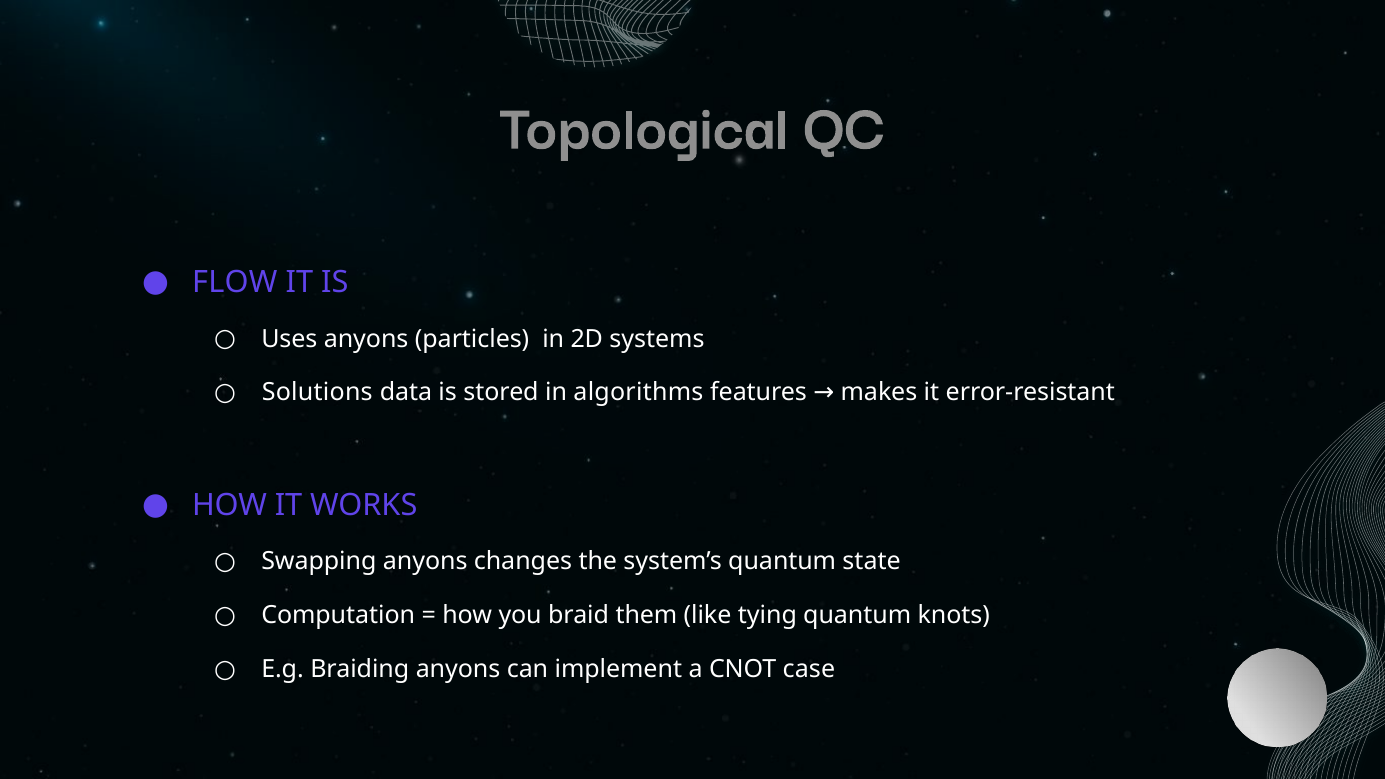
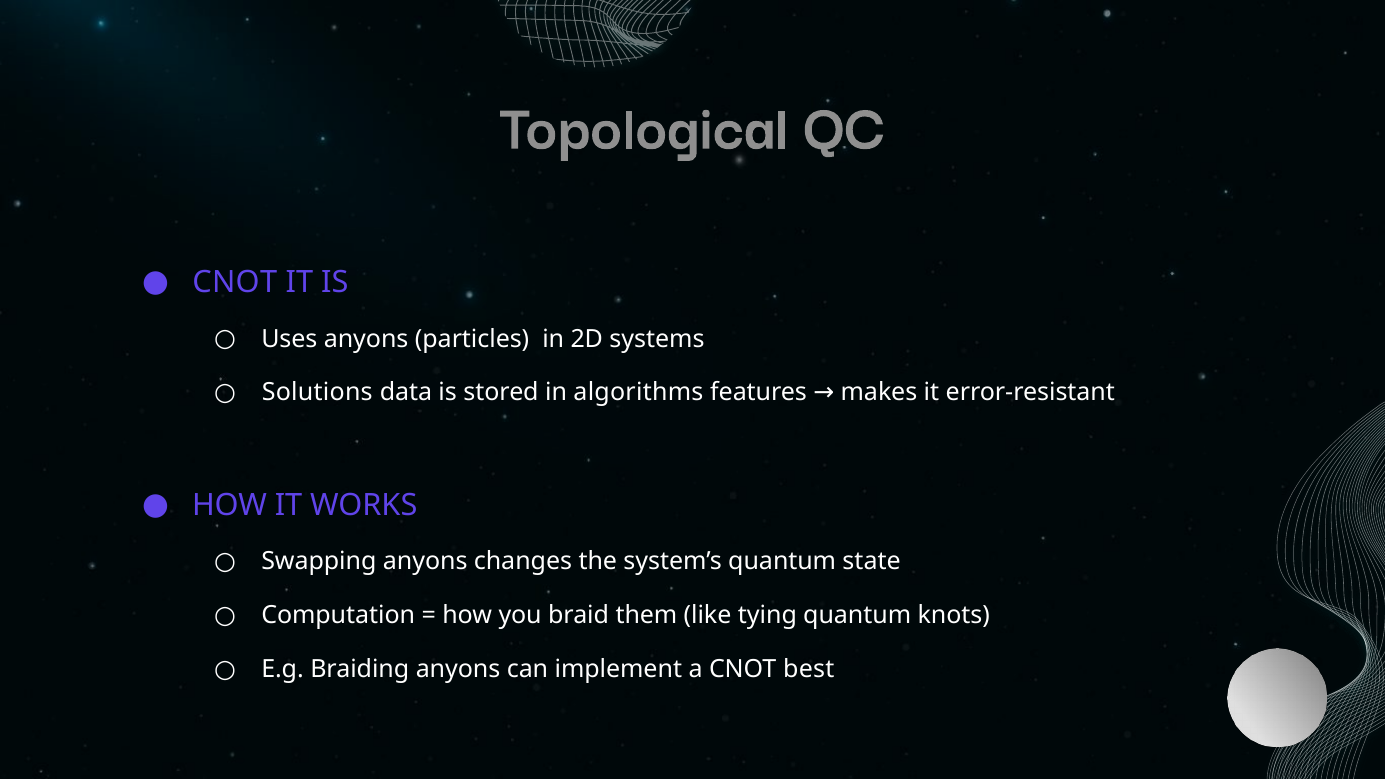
FLOW at (235, 282): FLOW -> CNOT
case: case -> best
